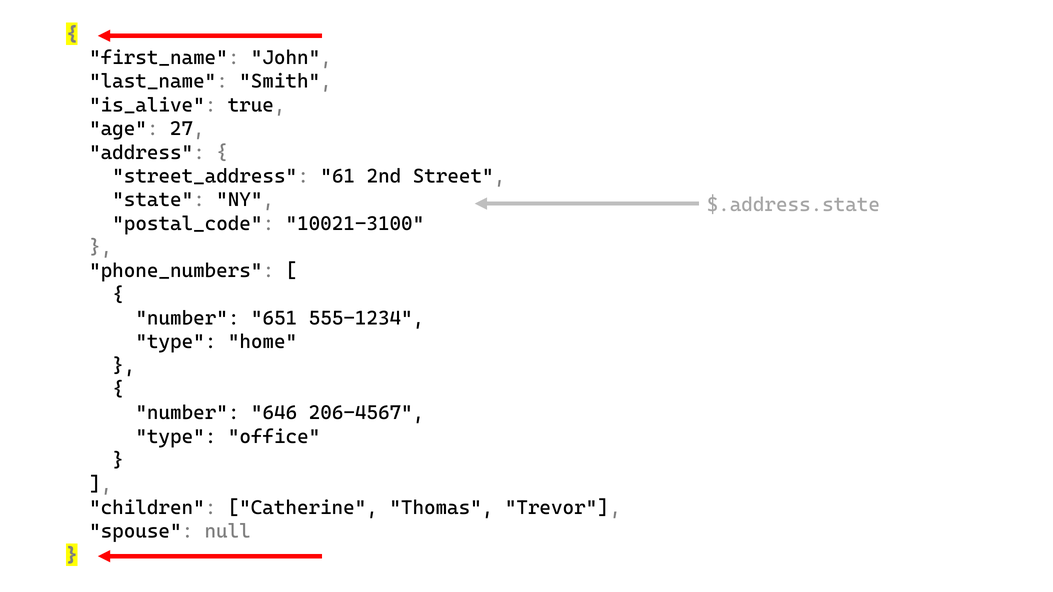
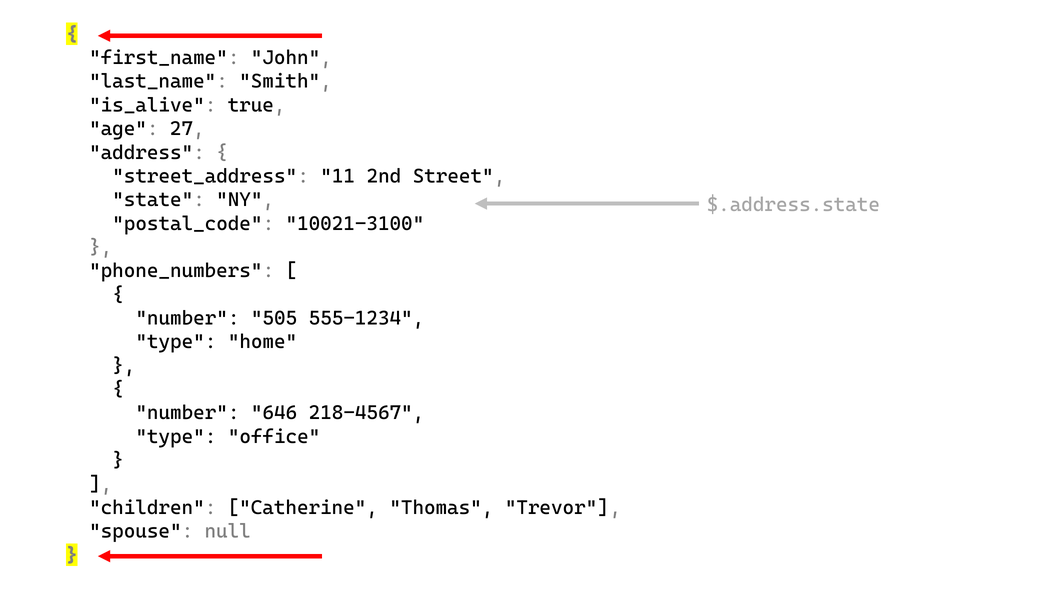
61: 61 -> 11
651: 651 -> 505
206-4567: 206-4567 -> 218-4567
